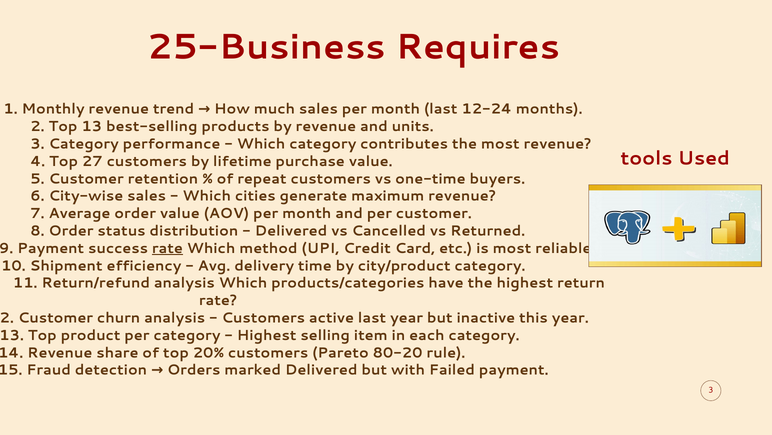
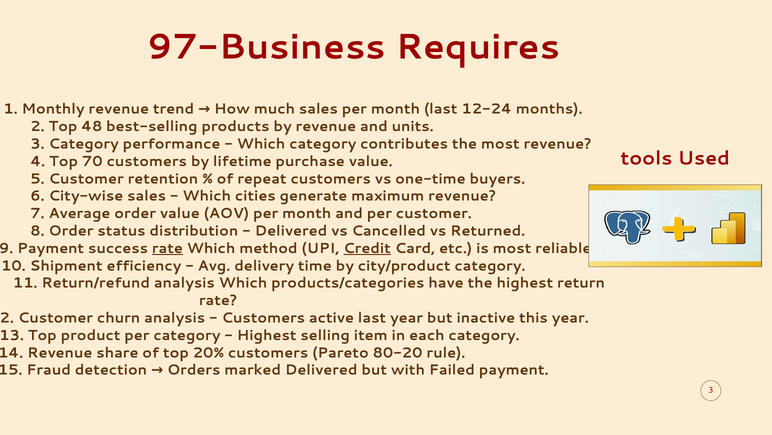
25-Business: 25-Business -> 97-Business
Top 13: 13 -> 48
27: 27 -> 70
Credit underline: none -> present
